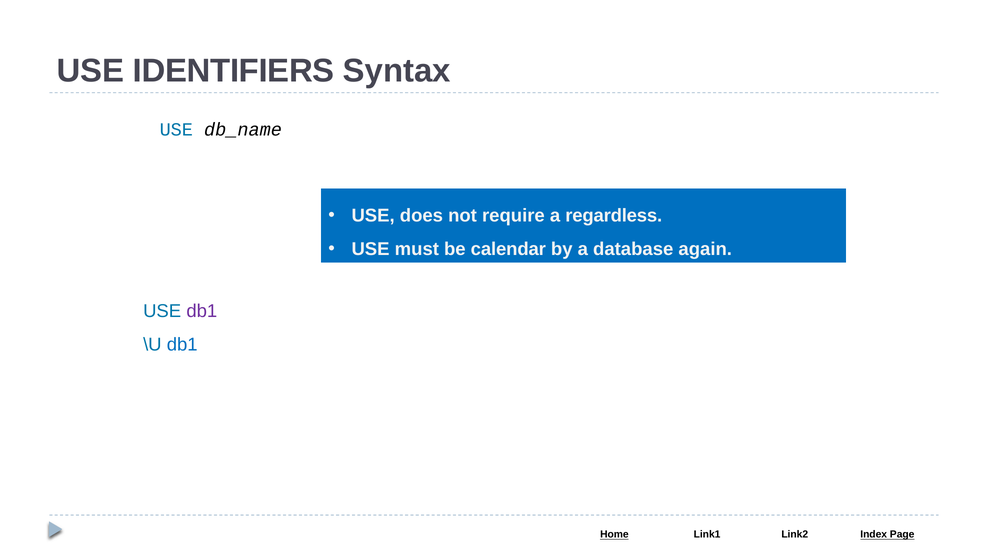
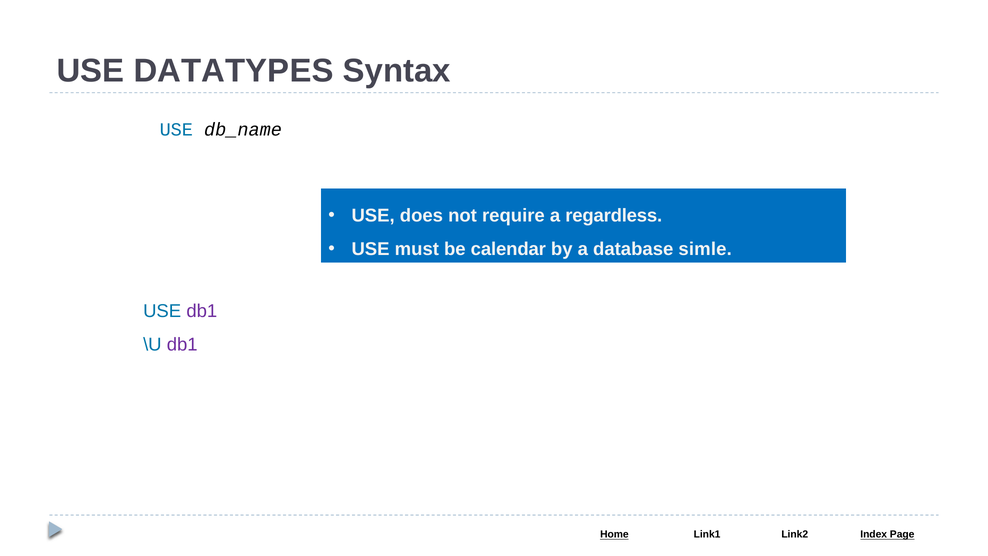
IDENTIFIERS: IDENTIFIERS -> DATATYPES
again: again -> simle
db1 at (182, 345) colour: blue -> purple
